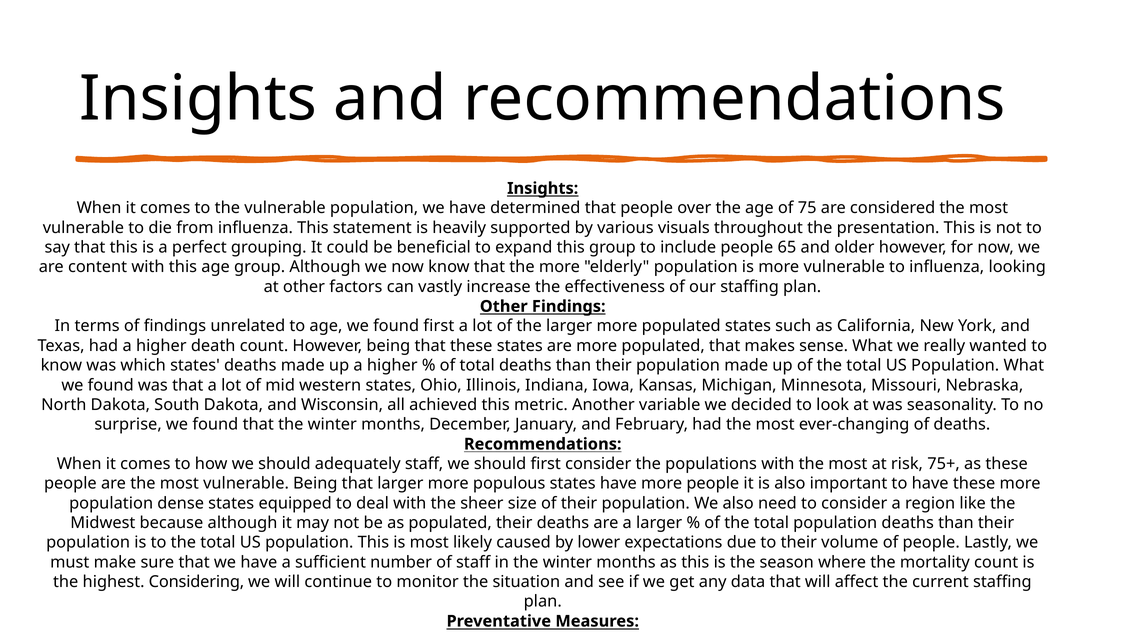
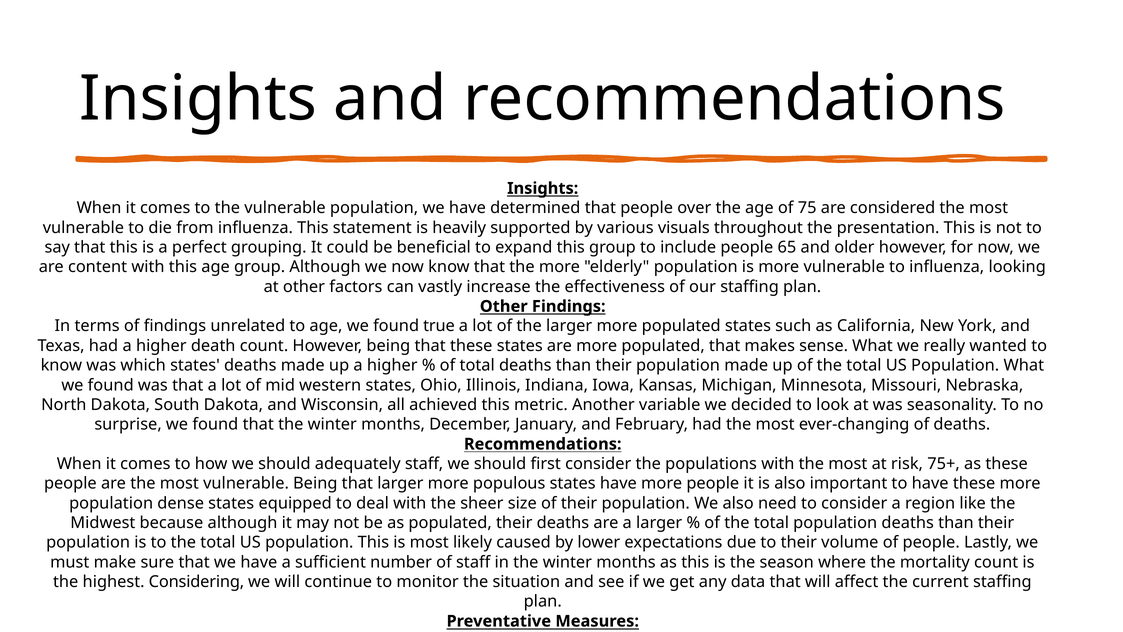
found first: first -> true
